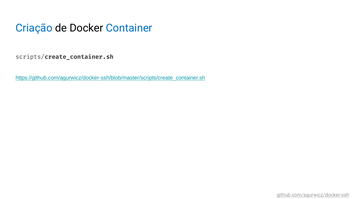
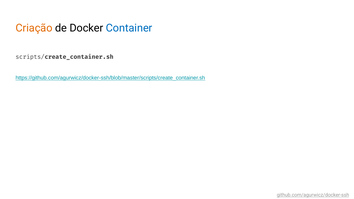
Criação colour: blue -> orange
